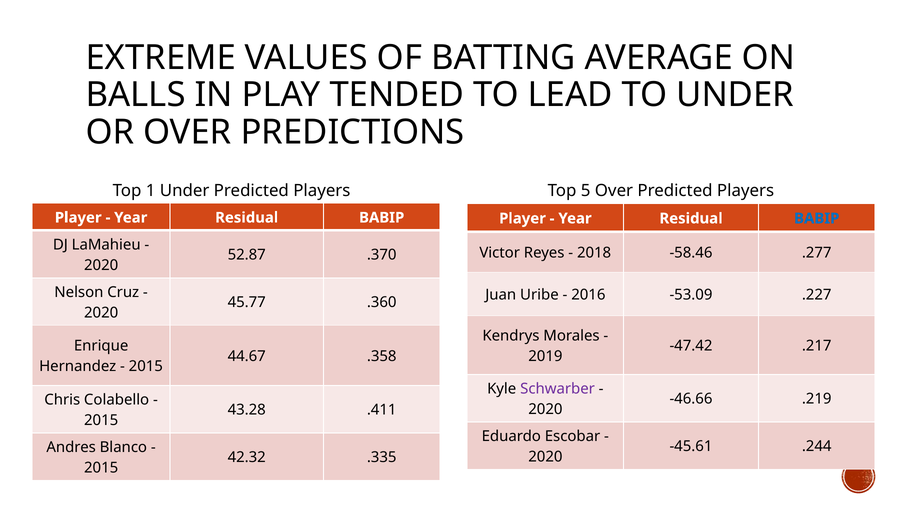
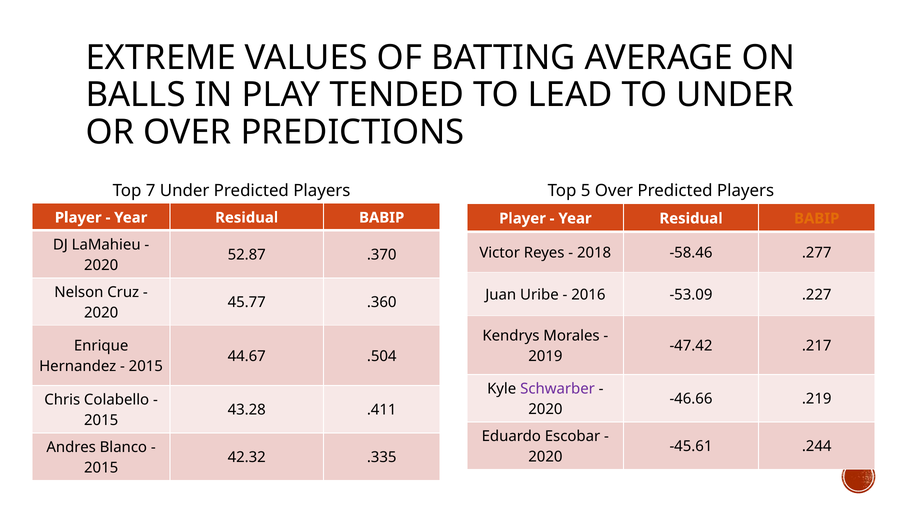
1: 1 -> 7
BABIP at (817, 219) colour: blue -> orange
.358: .358 -> .504
